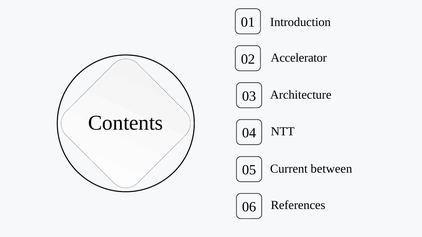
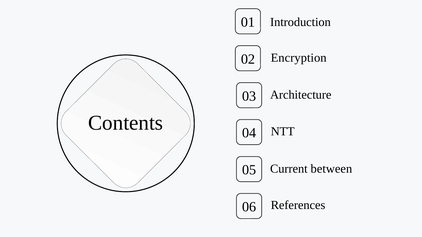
Accelerator: Accelerator -> Encryption
